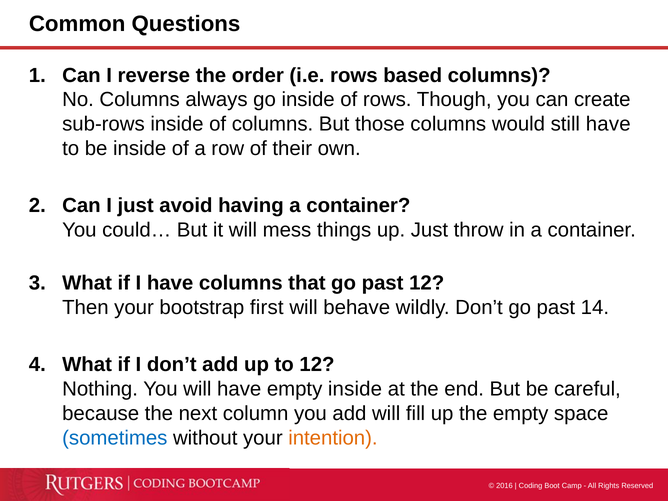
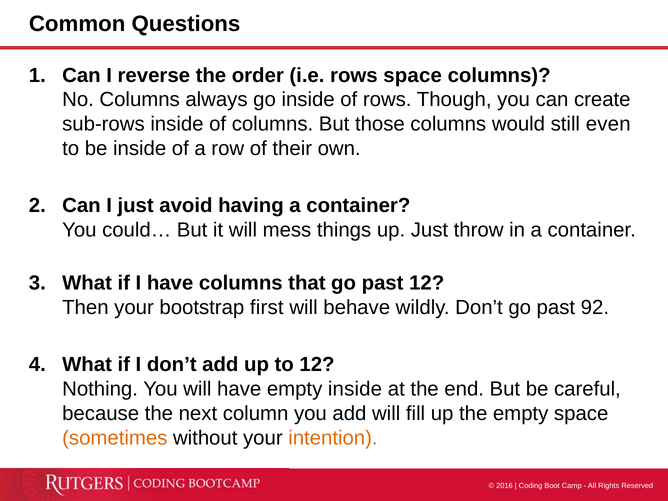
rows based: based -> space
still have: have -> even
14: 14 -> 92
sometimes colour: blue -> orange
